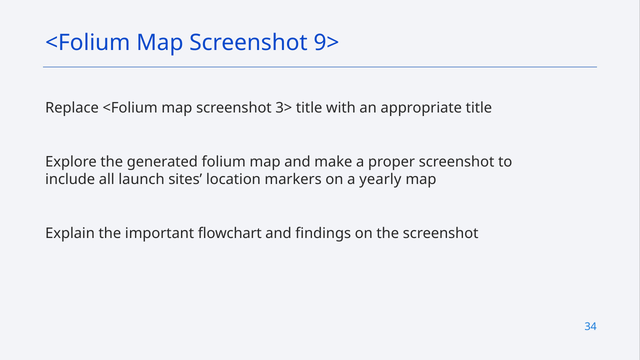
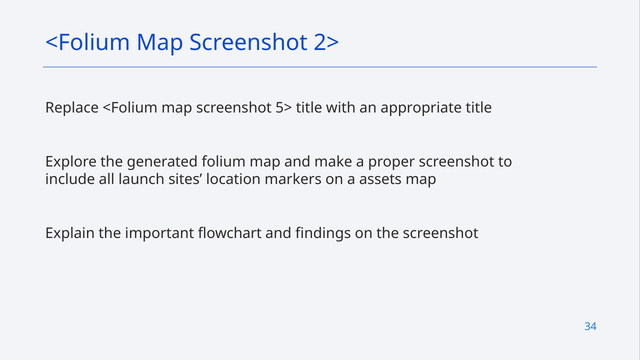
9>: 9> -> 2>
3>: 3> -> 5>
yearly: yearly -> assets
